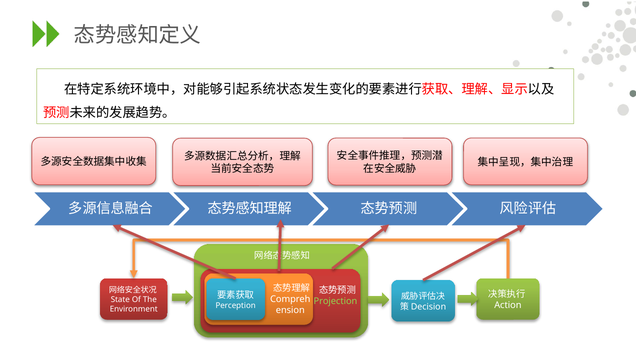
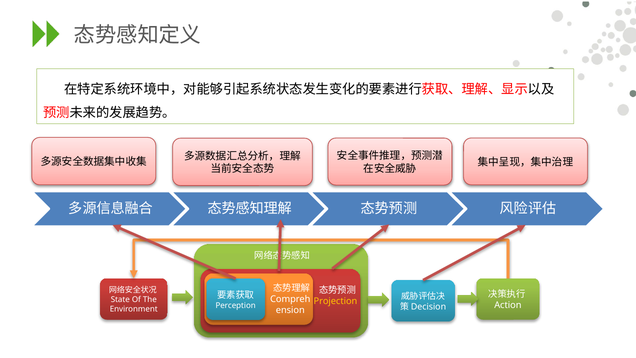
Projection colour: light green -> yellow
